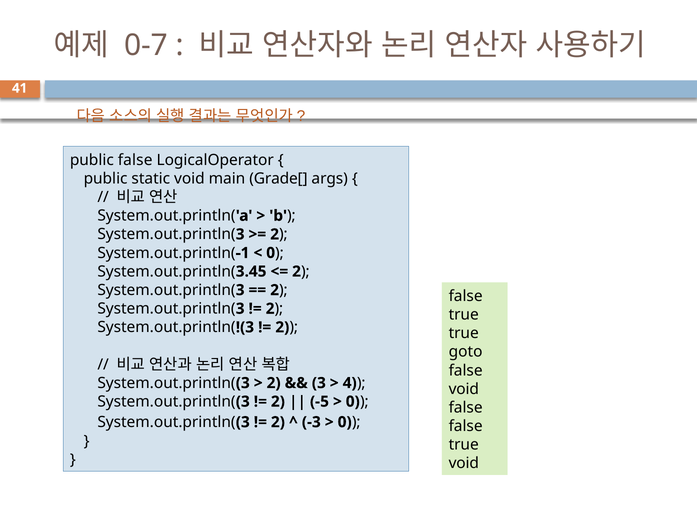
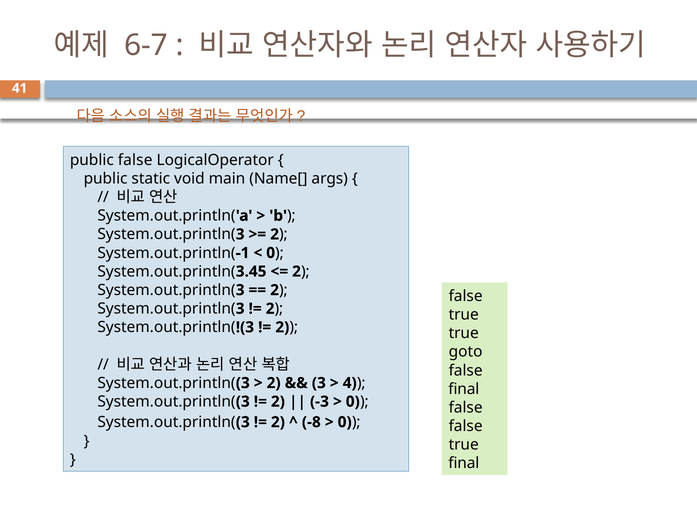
0-7: 0-7 -> 6-7
Grade[: Grade[ -> Name[
void at (464, 389): void -> final
-5: -5 -> -3
-3: -3 -> -8
void at (464, 463): void -> final
